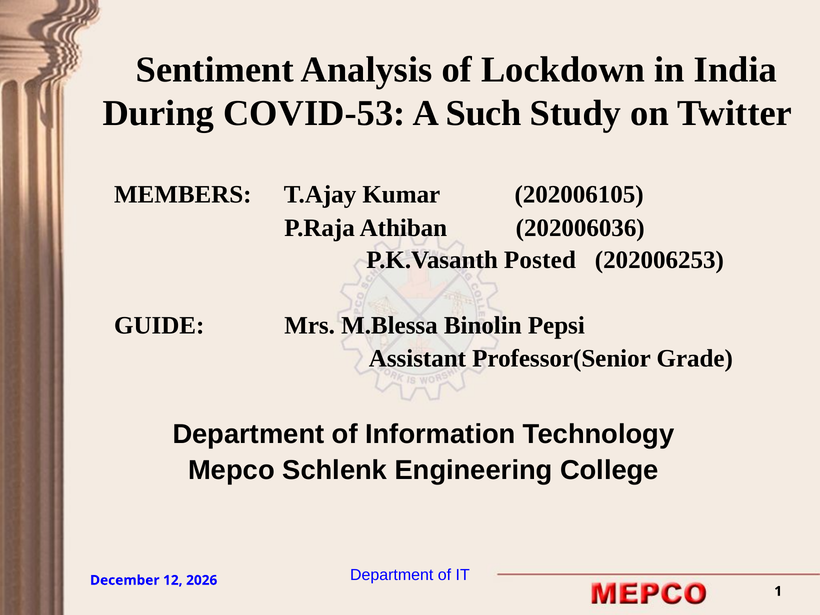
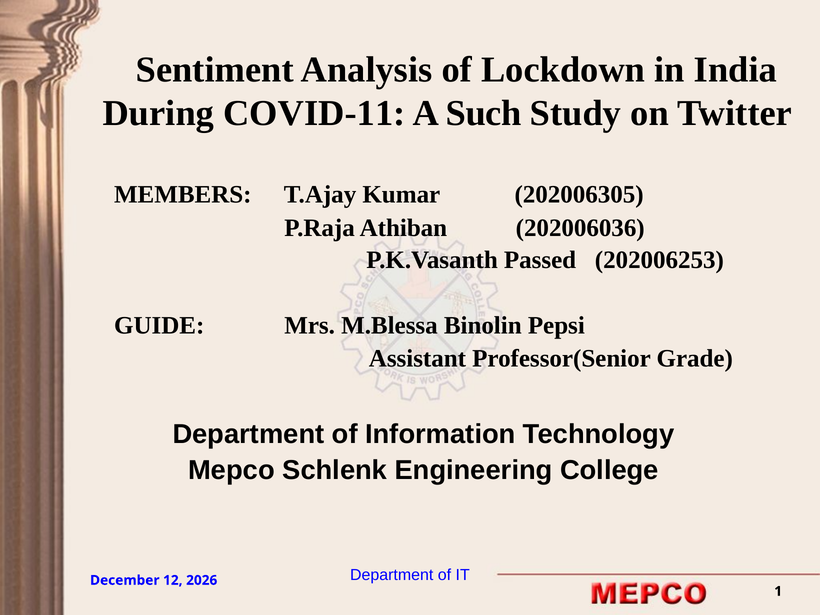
COVID-53: COVID-53 -> COVID-11
202006105: 202006105 -> 202006305
Posted: Posted -> Passed
